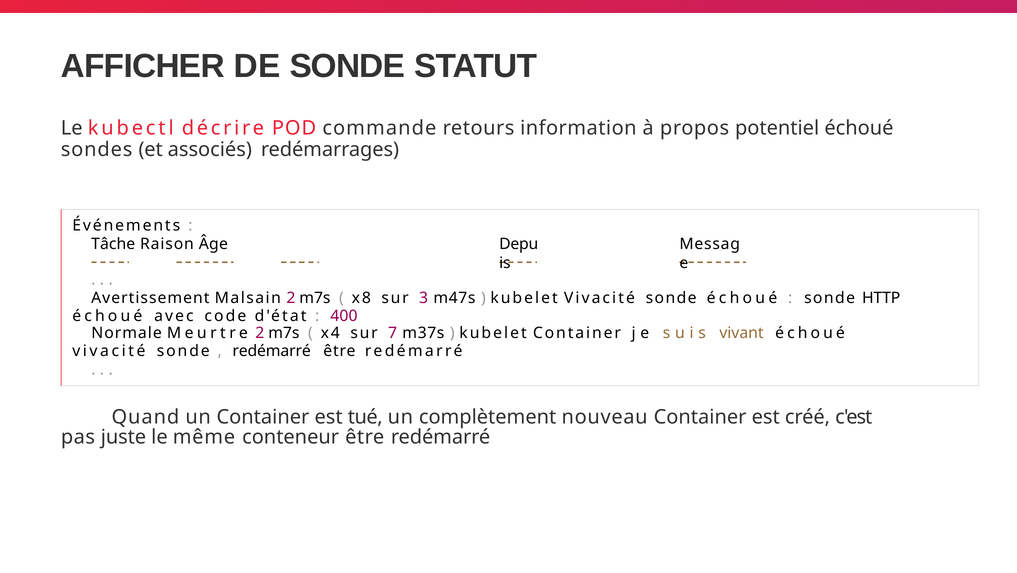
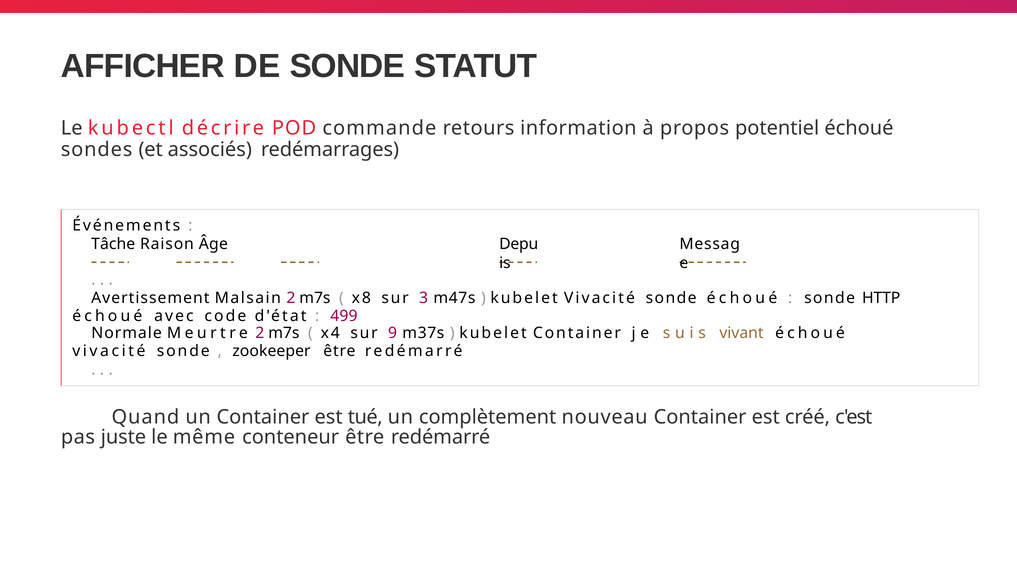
400: 400 -> 499
7: 7 -> 9
redémarré at (272, 351): redémarré -> zookeeper
